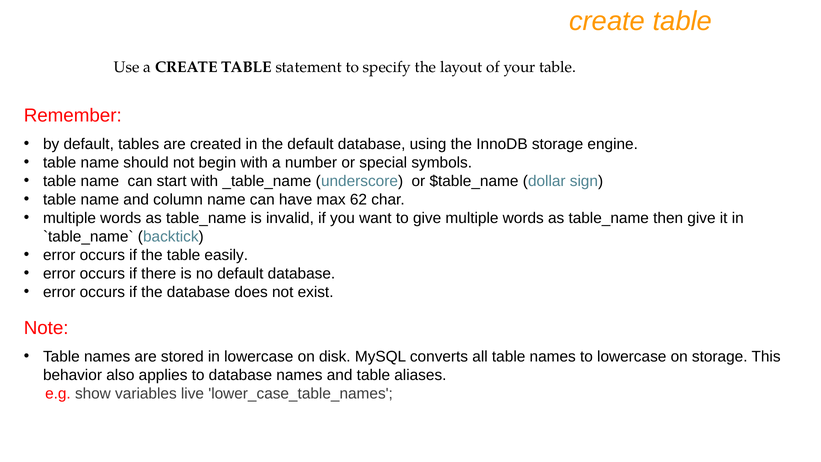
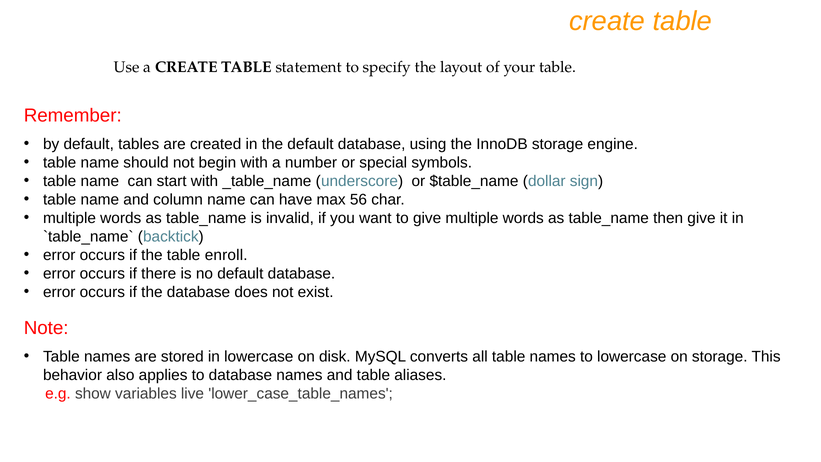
62: 62 -> 56
easily: easily -> enroll
